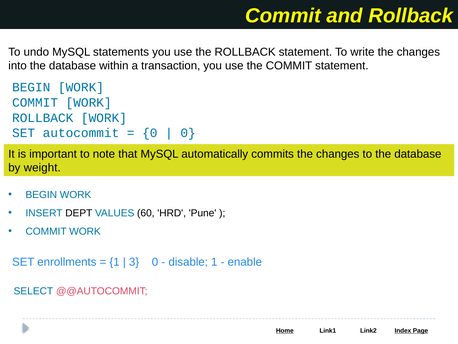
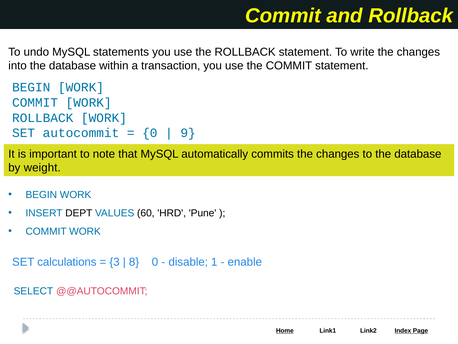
0 at (188, 133): 0 -> 9
enrollments: enrollments -> calculations
1 at (115, 262): 1 -> 3
3: 3 -> 8
